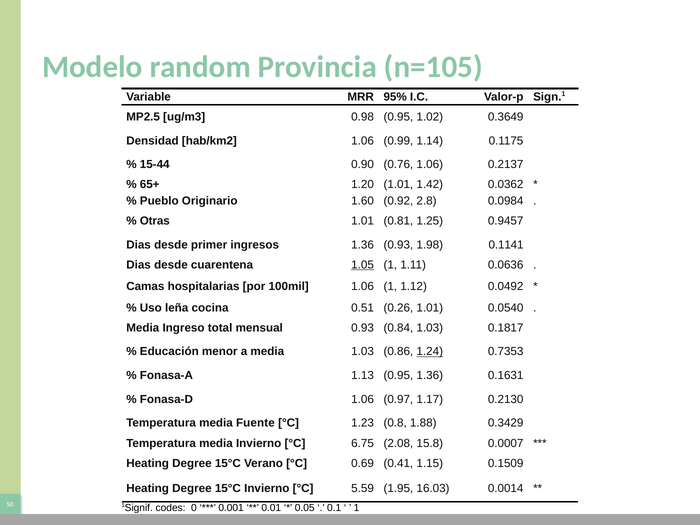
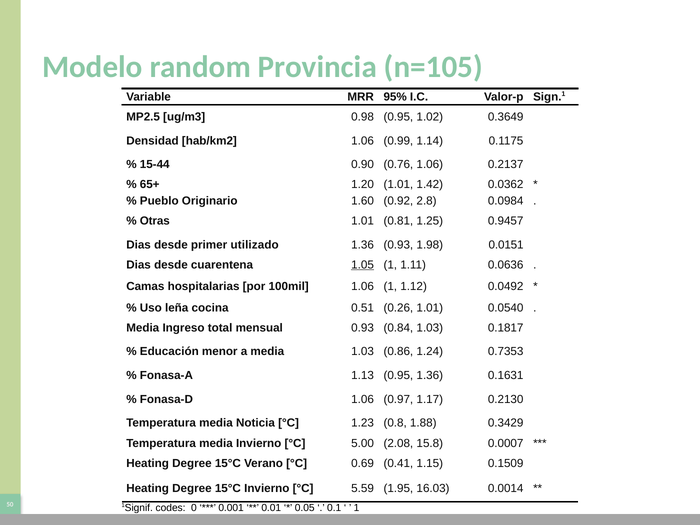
ingresos: ingresos -> utilizado
0.1141: 0.1141 -> 0.0151
1.24 underline: present -> none
Fuente: Fuente -> Noticia
6.75: 6.75 -> 5.00
